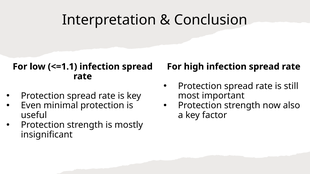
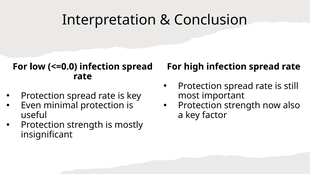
<=1.1: <=1.1 -> <=0.0
